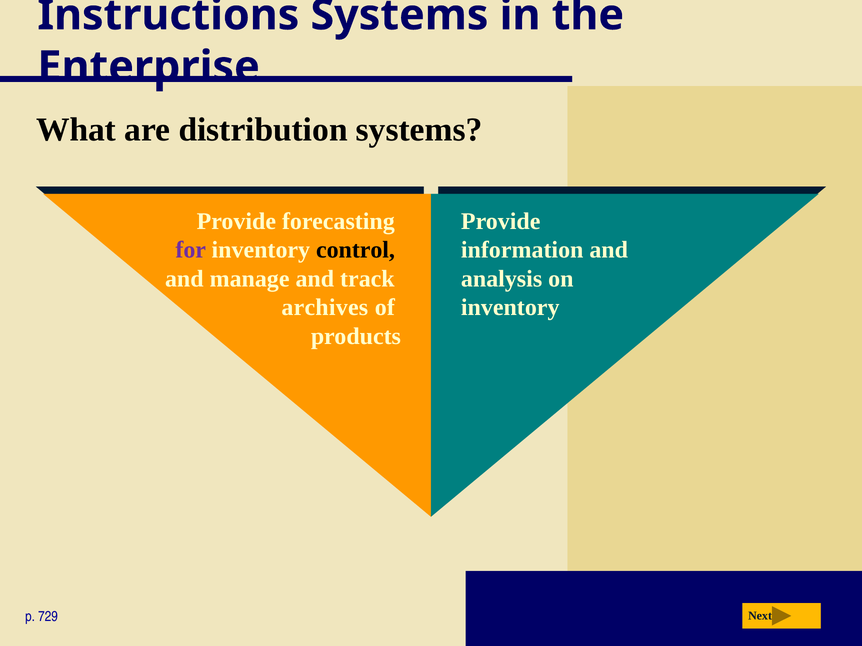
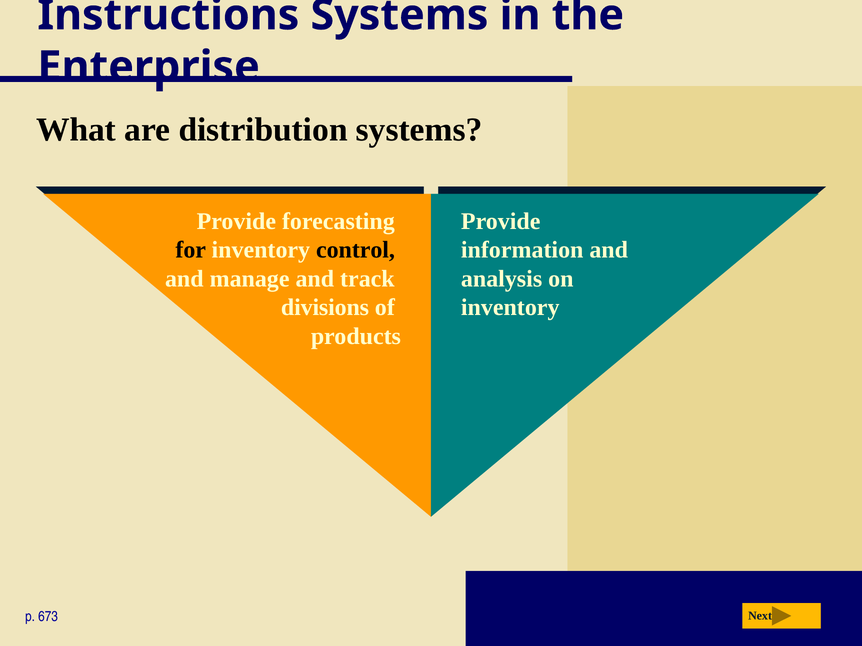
for colour: purple -> black
archives: archives -> divisions
729: 729 -> 673
